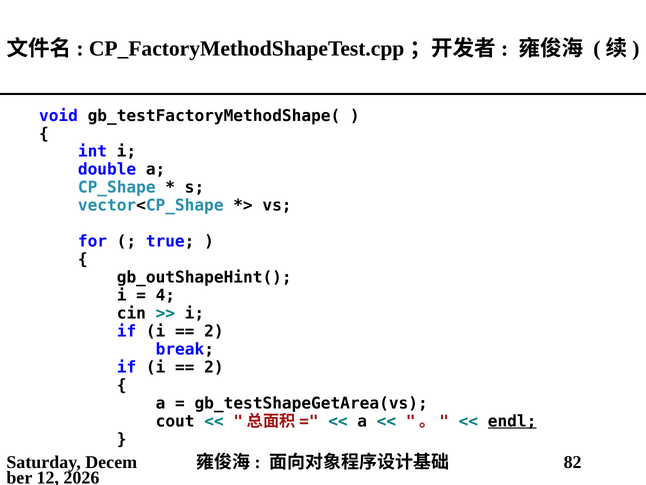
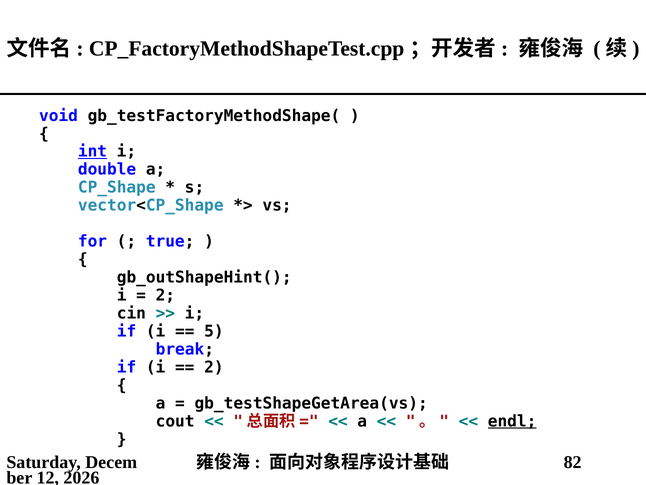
int underline: none -> present
4 at (165, 295): 4 -> 2
2 at (214, 331): 2 -> 5
